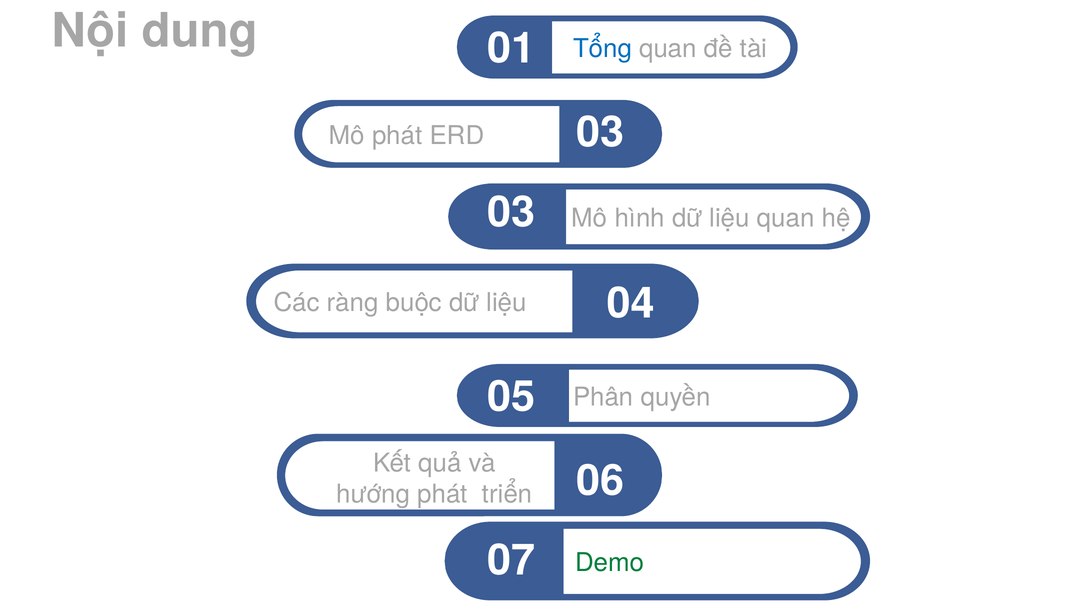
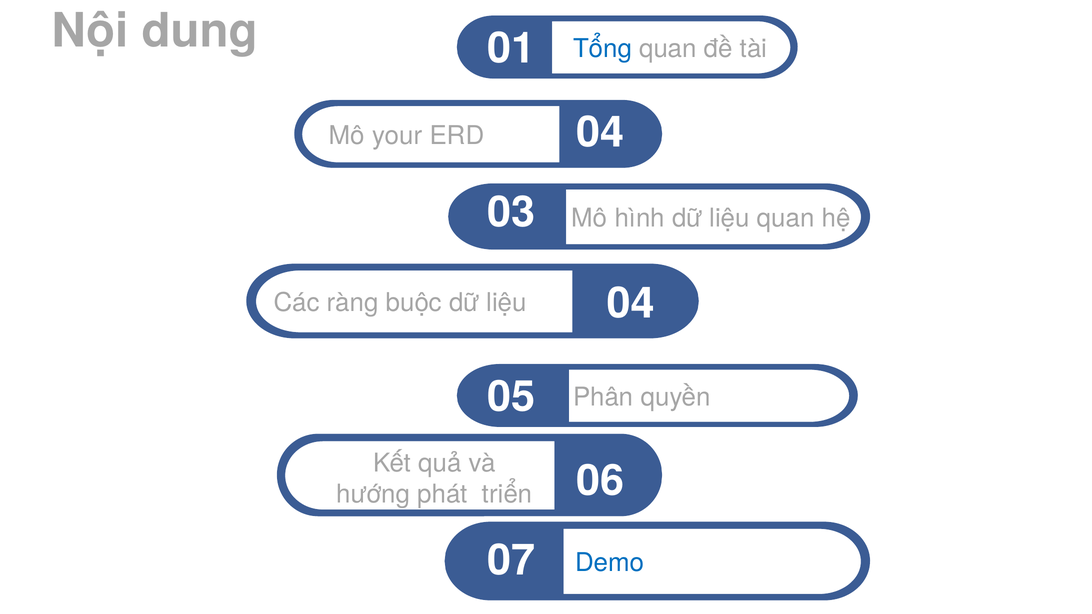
Mô phát: phát -> your
ERD 03: 03 -> 04
Demo colour: green -> blue
